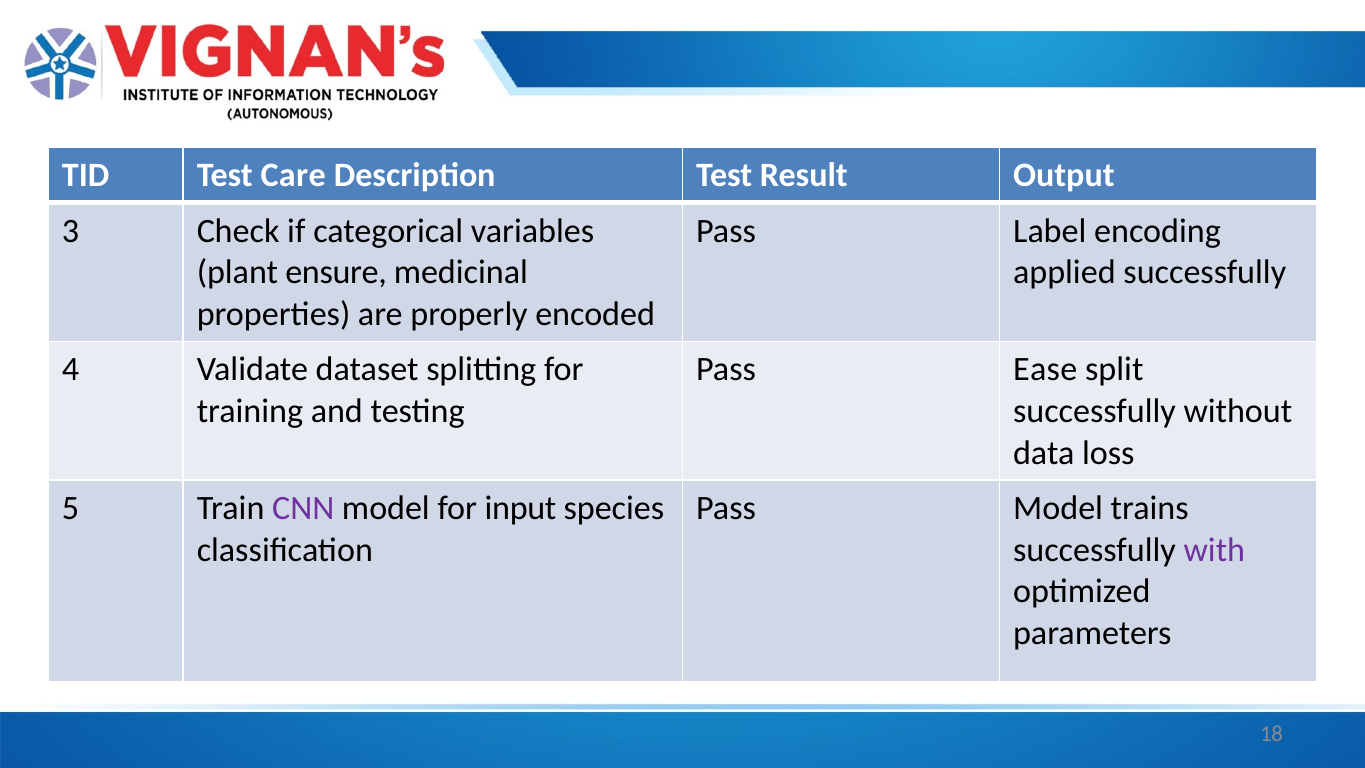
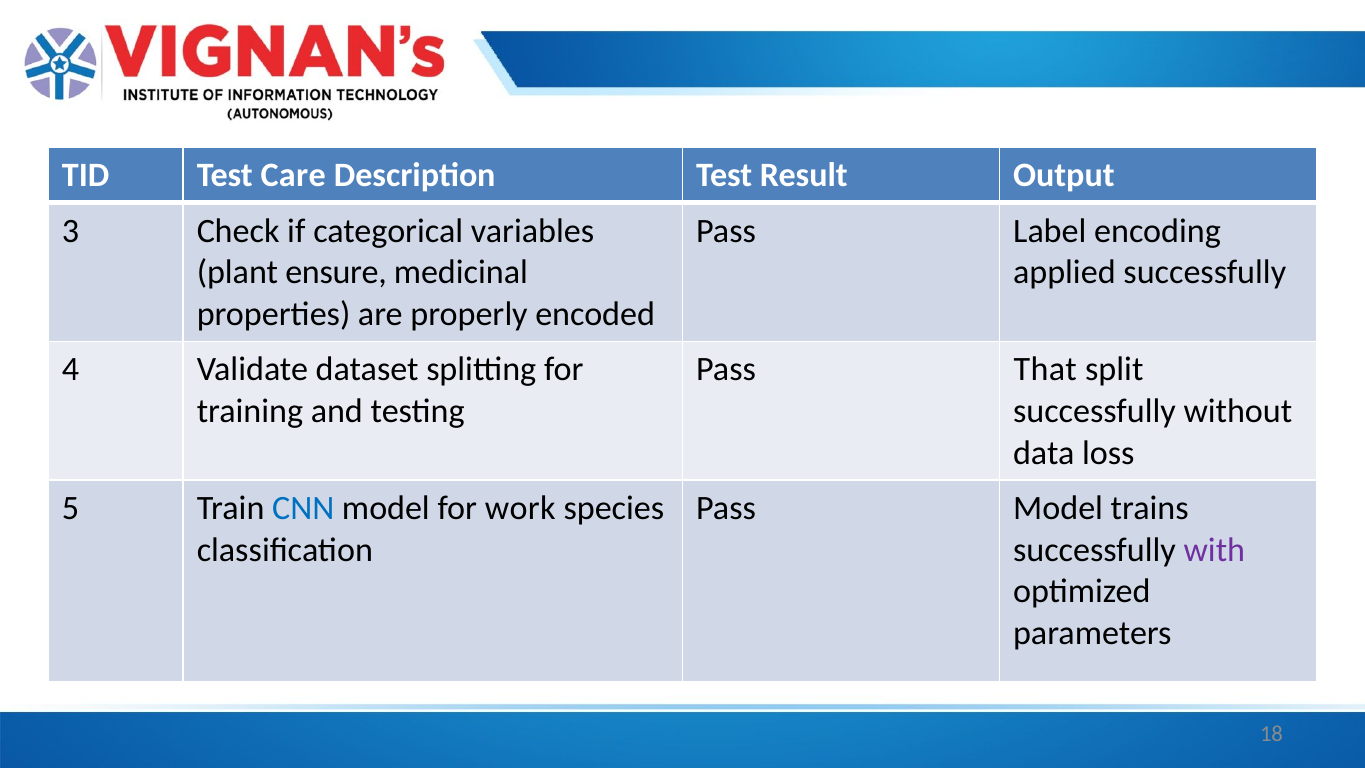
Ease: Ease -> That
CNN colour: purple -> blue
input: input -> work
